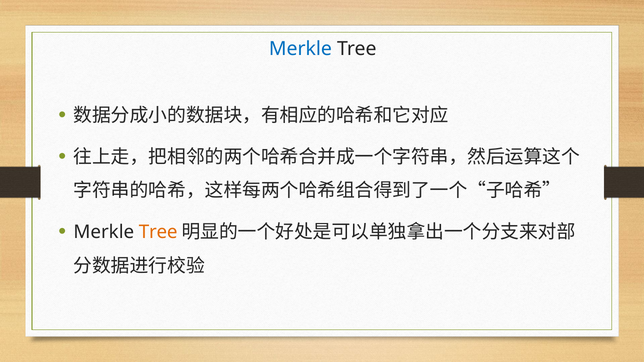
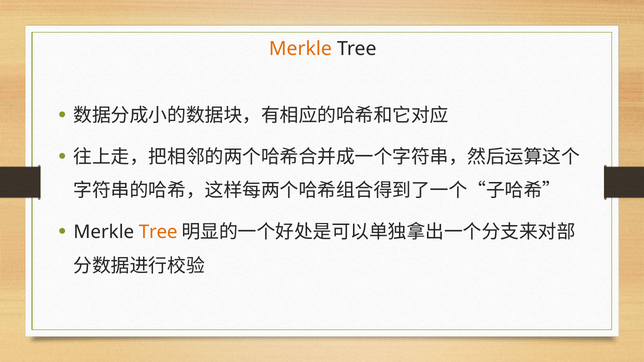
Merkle at (300, 49) colour: blue -> orange
